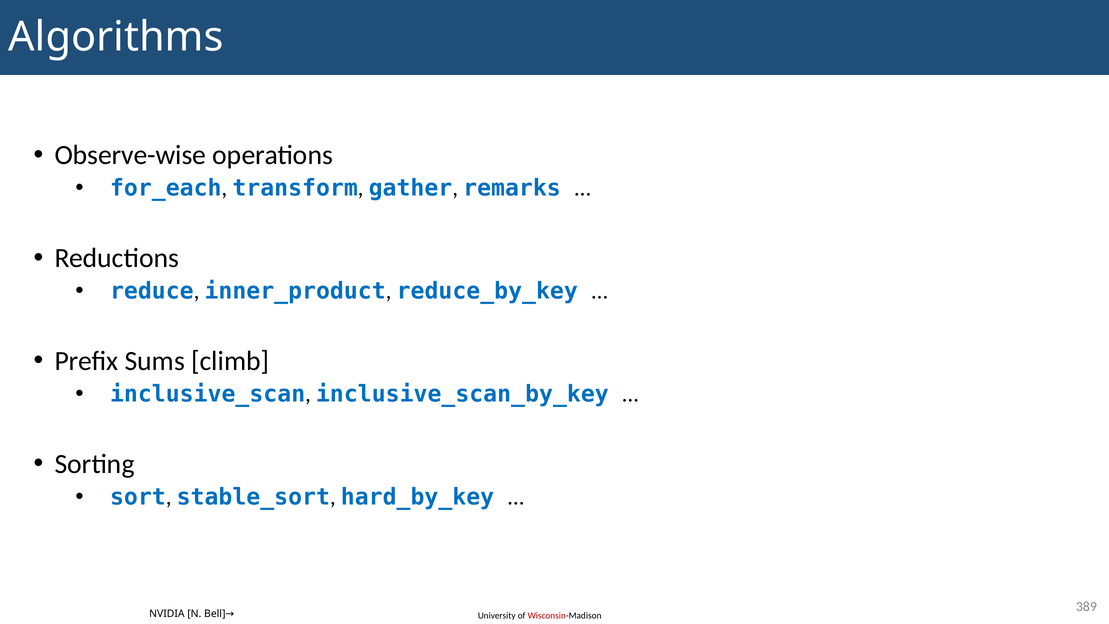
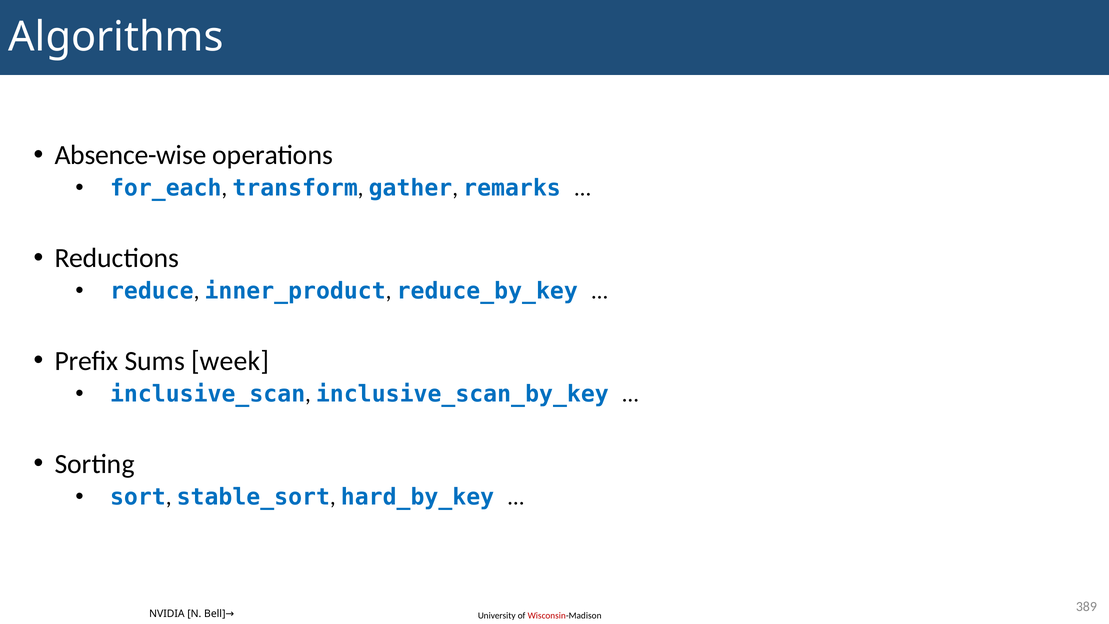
Observe-wise: Observe-wise -> Absence-wise
climb: climb -> week
